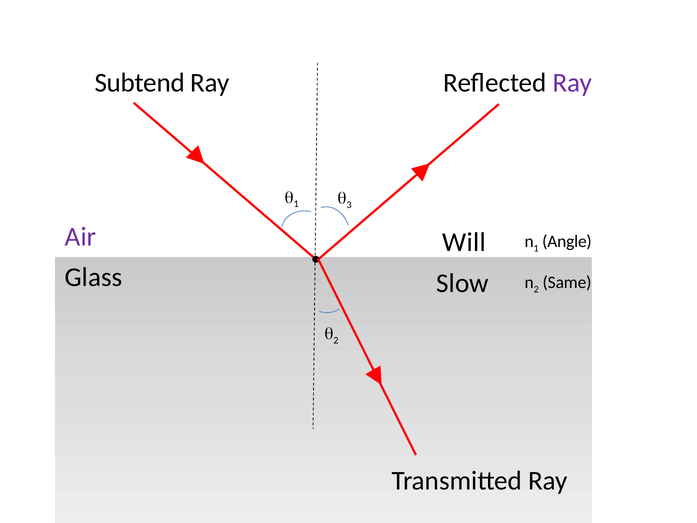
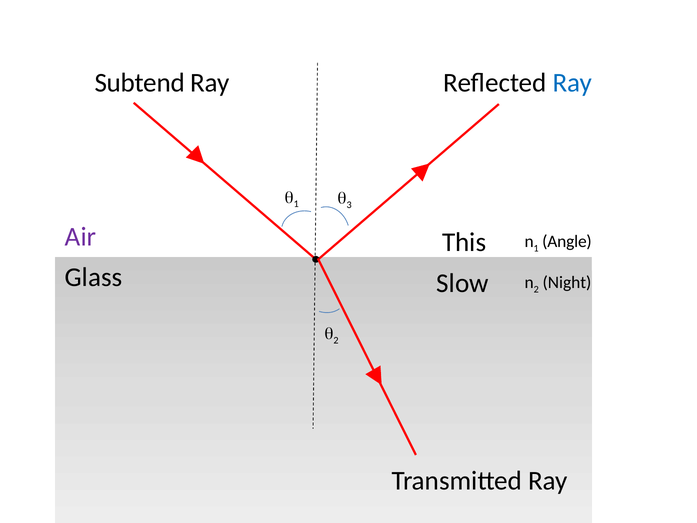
Ray at (572, 83) colour: purple -> blue
Will: Will -> This
Same: Same -> Night
